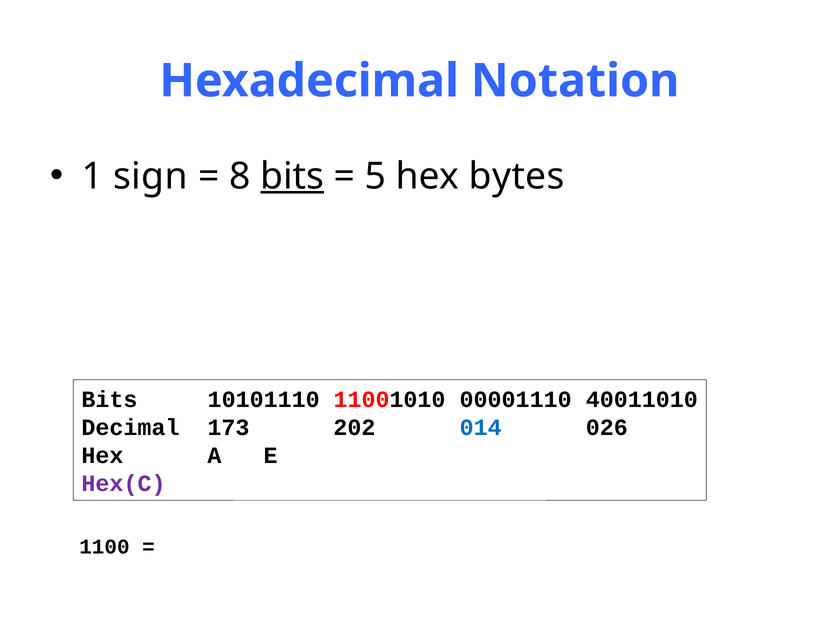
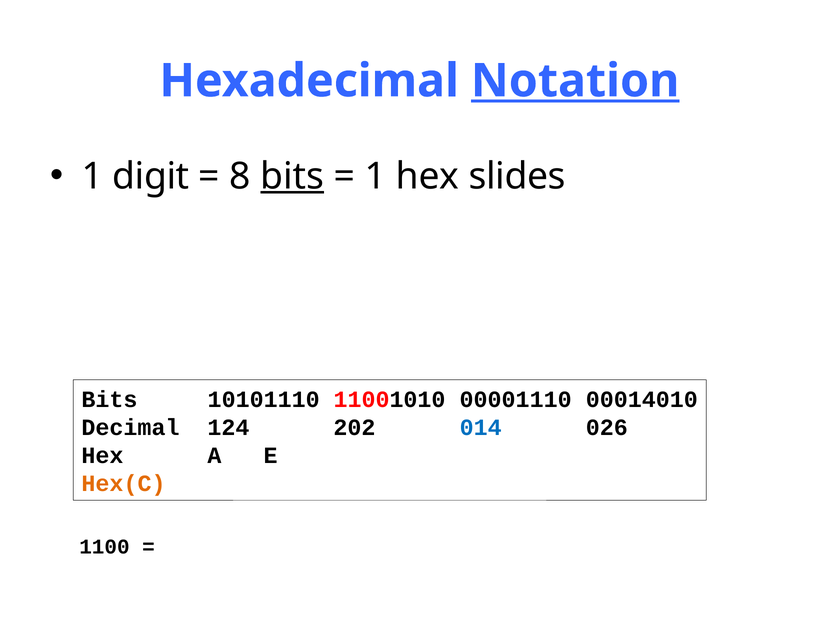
Notation underline: none -> present
sign: sign -> digit
5 at (376, 176): 5 -> 1
bytes: bytes -> slides
40011010: 40011010 -> 00014010
173: 173 -> 124
Hex(C colour: purple -> orange
